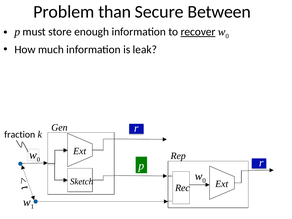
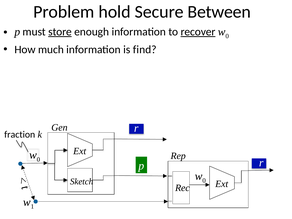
than: than -> hold
store underline: none -> present
leak: leak -> find
